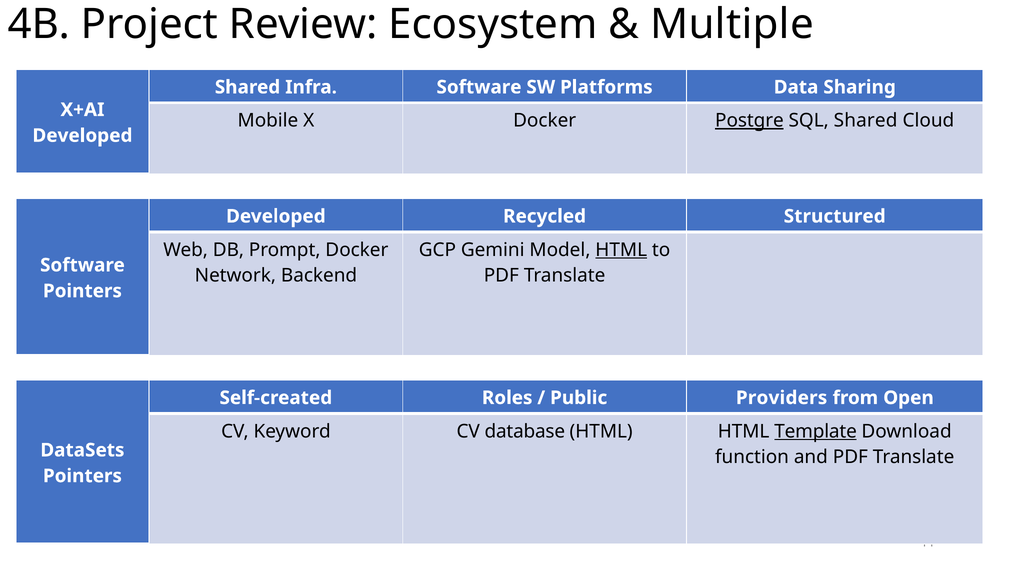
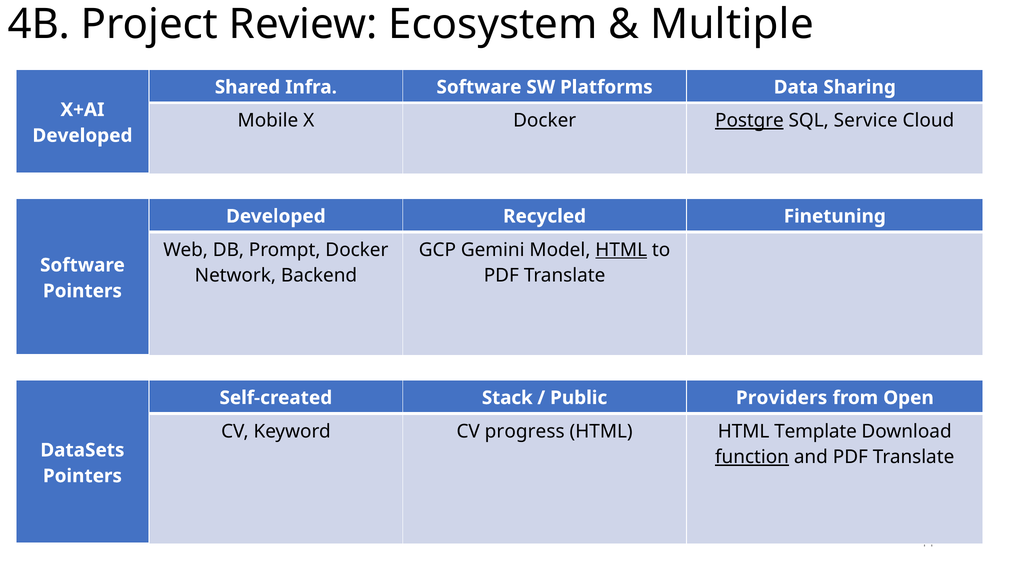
SQL Shared: Shared -> Service
Structured: Structured -> Finetuning
Roles: Roles -> Stack
database: database -> progress
Template underline: present -> none
function underline: none -> present
